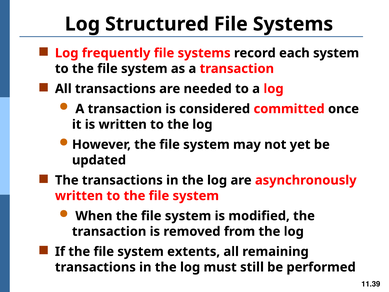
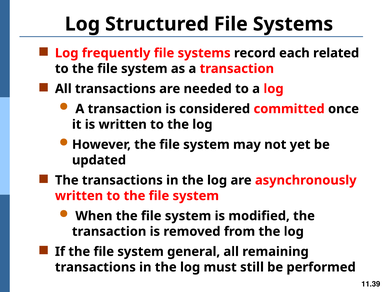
each system: system -> related
extents: extents -> general
